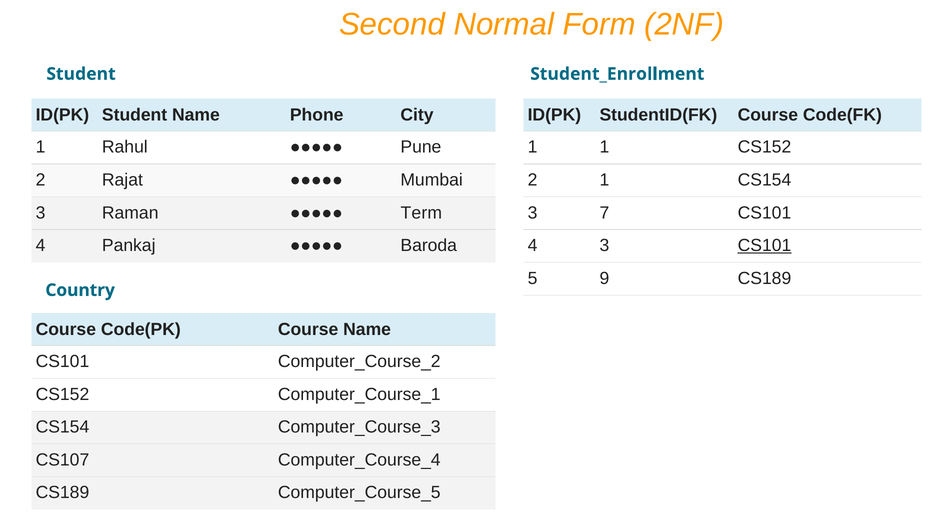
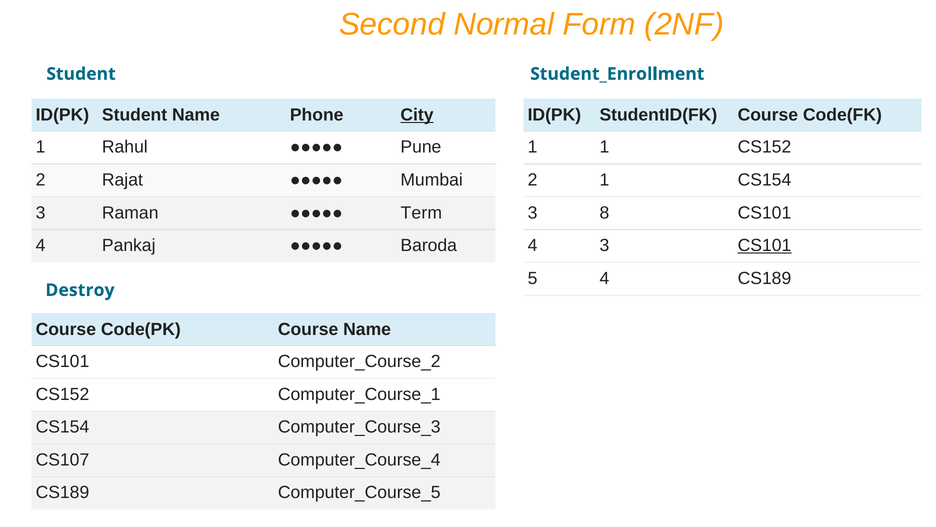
City underline: none -> present
7: 7 -> 8
5 9: 9 -> 4
Country: Country -> Destroy
